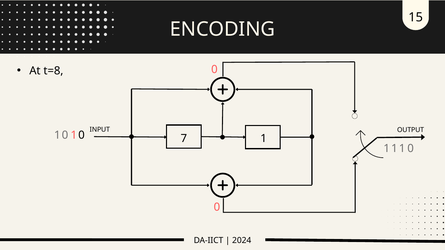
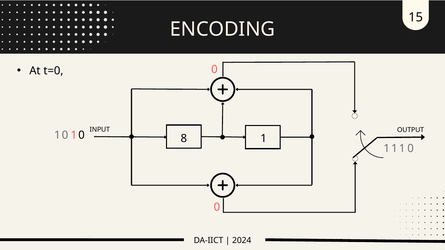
t=8: t=8 -> t=0
7: 7 -> 8
